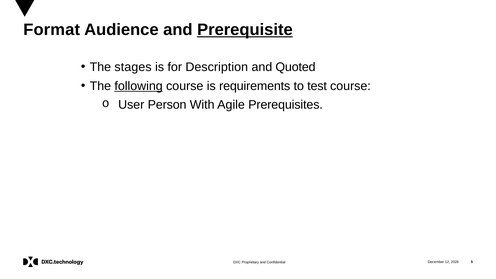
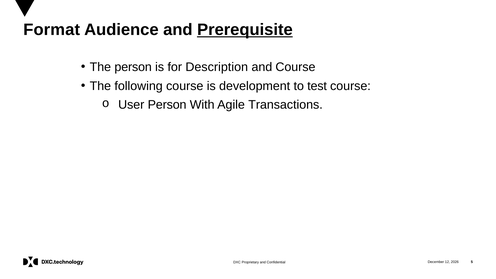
The stages: stages -> person
and Quoted: Quoted -> Course
following underline: present -> none
requirements: requirements -> development
Prerequisites: Prerequisites -> Transactions
